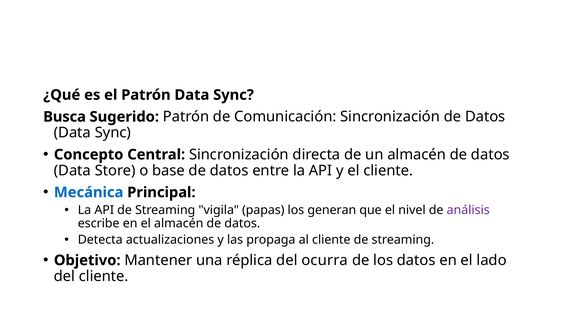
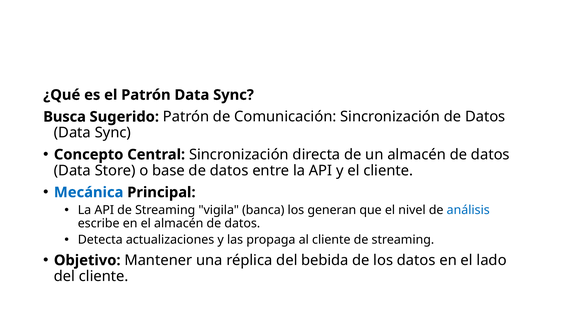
papas: papas -> banca
análisis colour: purple -> blue
ocurra: ocurra -> bebida
